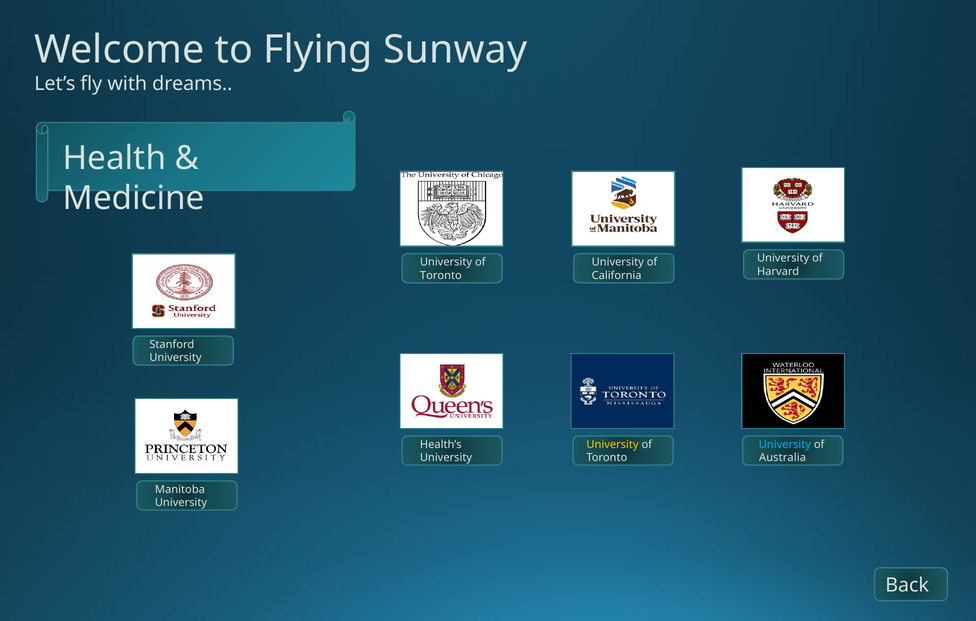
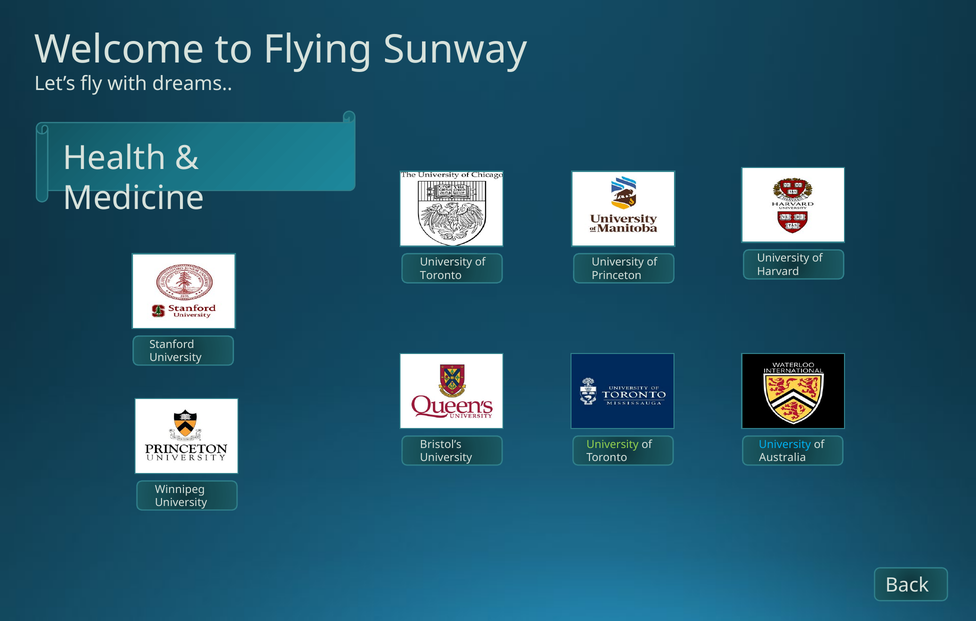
California: California -> Princeton
Health’s: Health’s -> Bristol’s
University at (613, 444) colour: yellow -> light green
Manitoba: Manitoba -> Winnipeg
